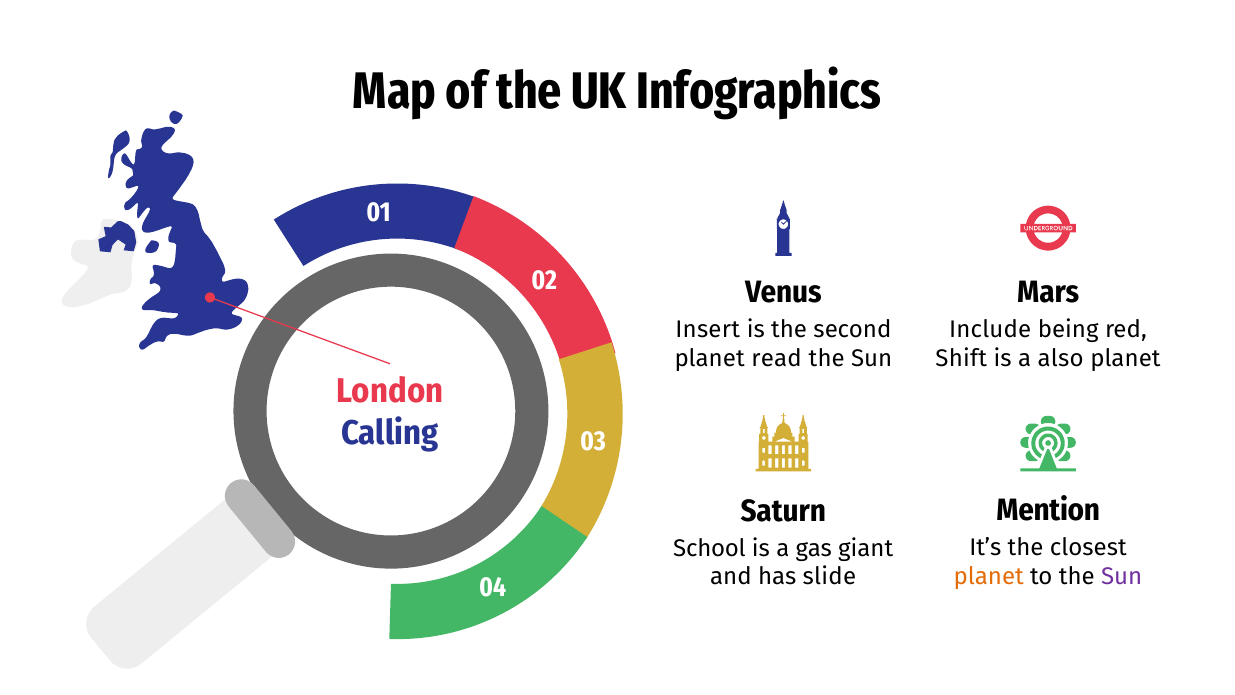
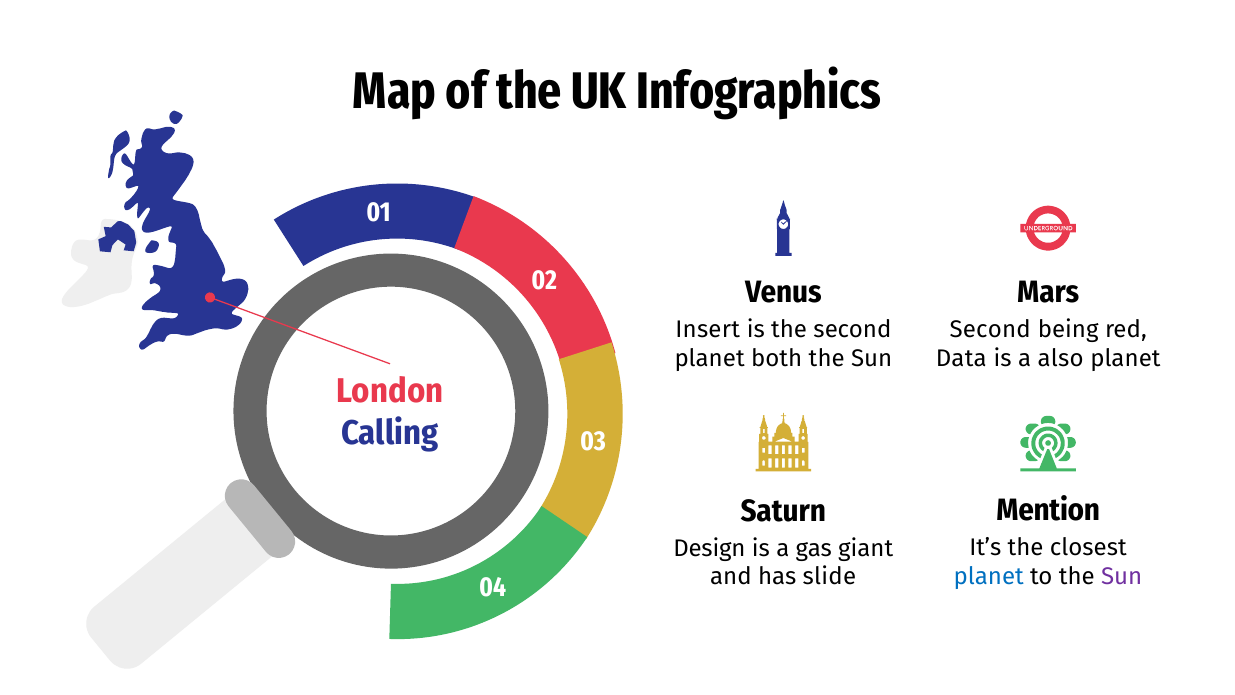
Include at (990, 329): Include -> Second
Shift: Shift -> Data
read: read -> both
School: School -> Design
planet at (989, 577) colour: orange -> blue
